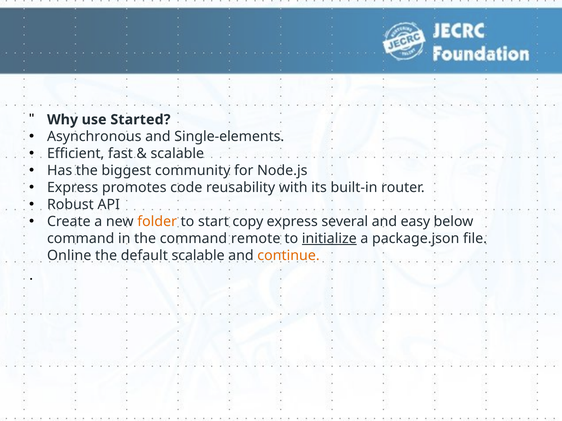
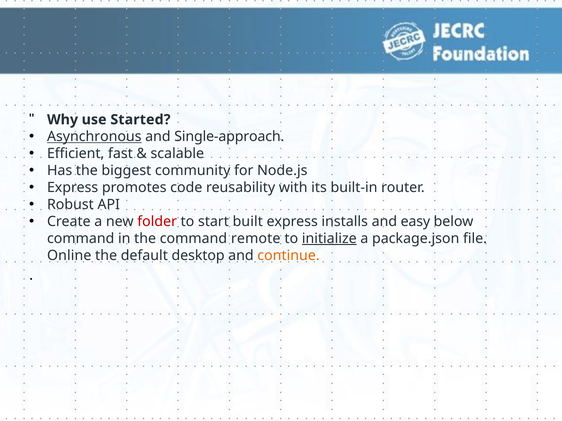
Asynchronous underline: none -> present
Single-elements: Single-elements -> Single-approach
folder colour: orange -> red
copy: copy -> built
several: several -> installs
default scalable: scalable -> desktop
